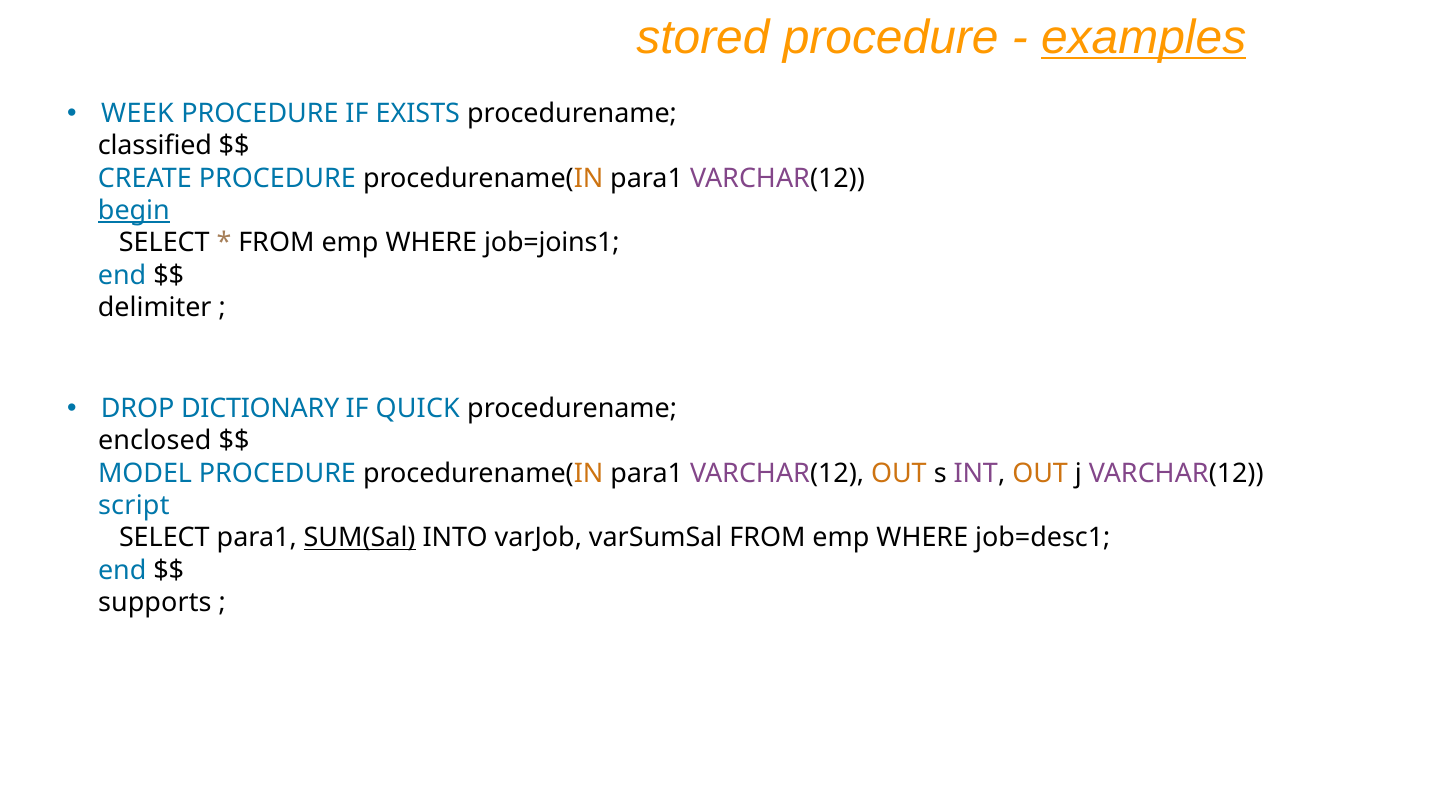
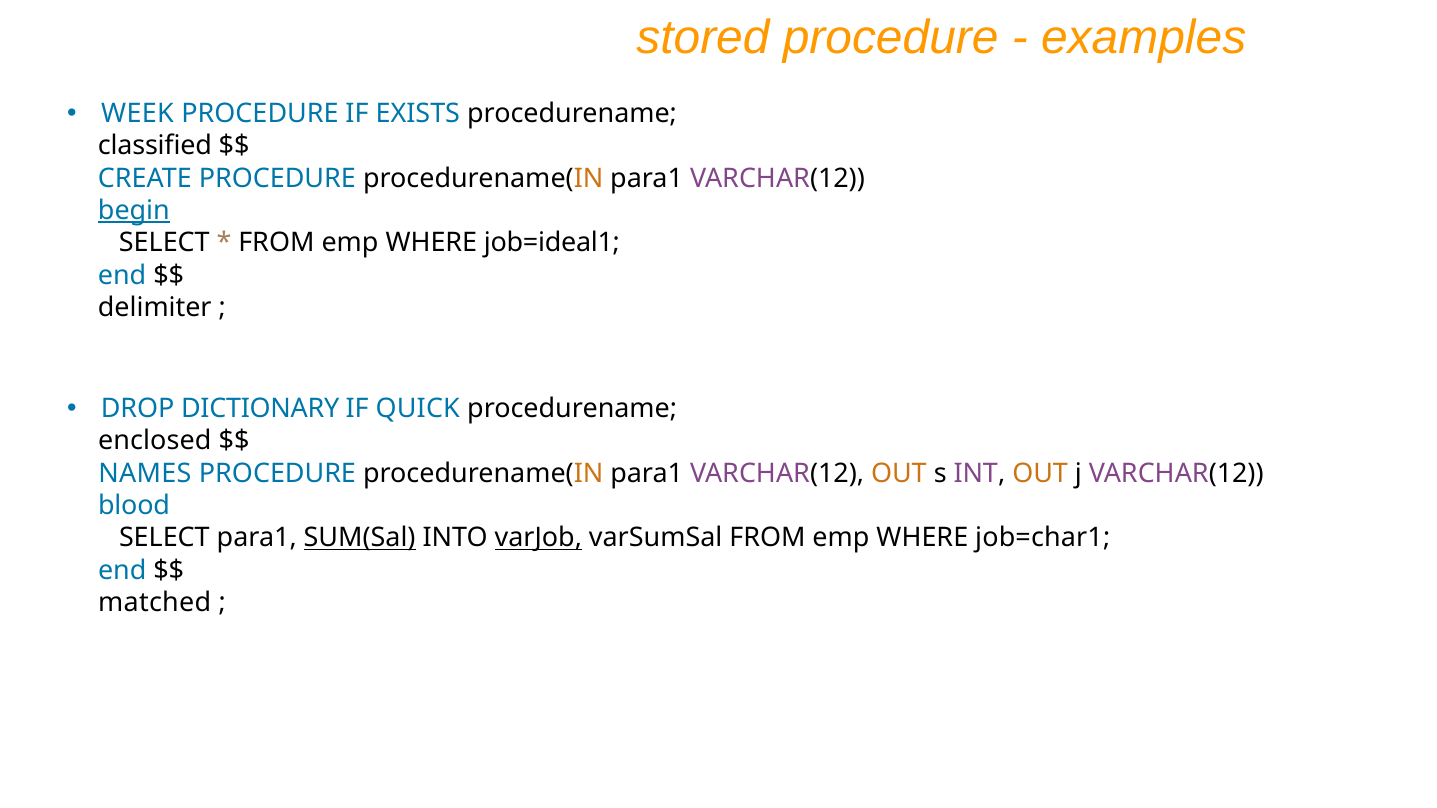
examples underline: present -> none
job=joins1: job=joins1 -> job=ideal1
MODEL: MODEL -> NAMES
script: script -> blood
varJob underline: none -> present
job=desc1: job=desc1 -> job=char1
supports: supports -> matched
